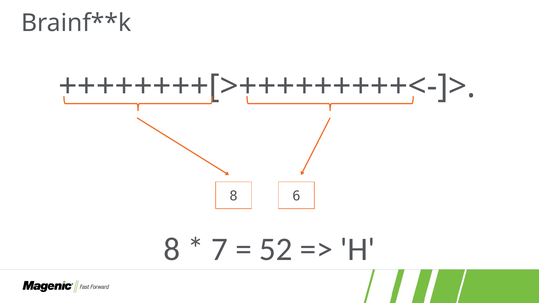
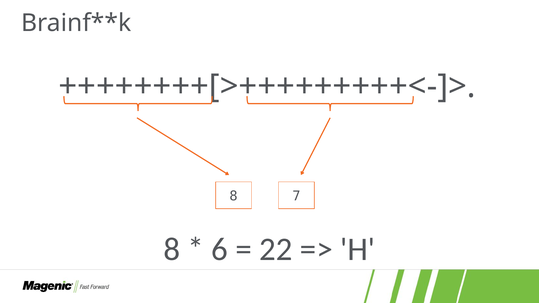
6: 6 -> 7
7: 7 -> 6
52: 52 -> 22
